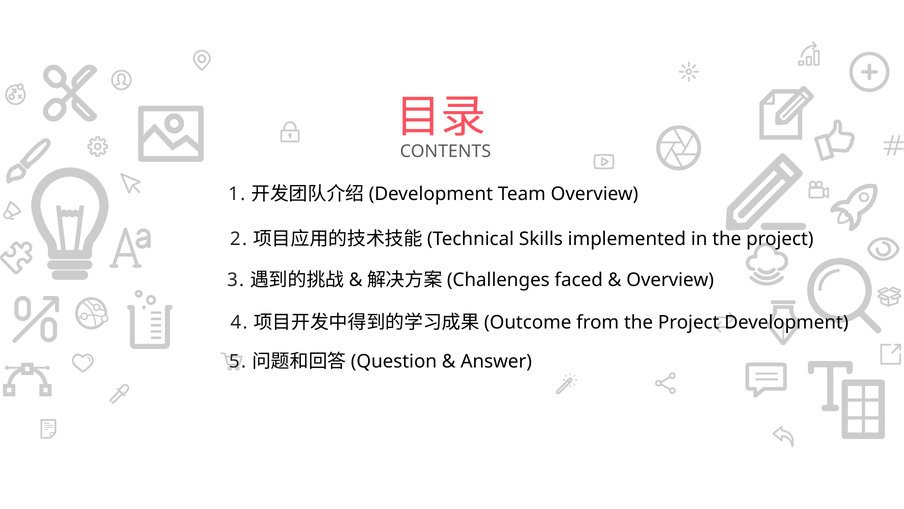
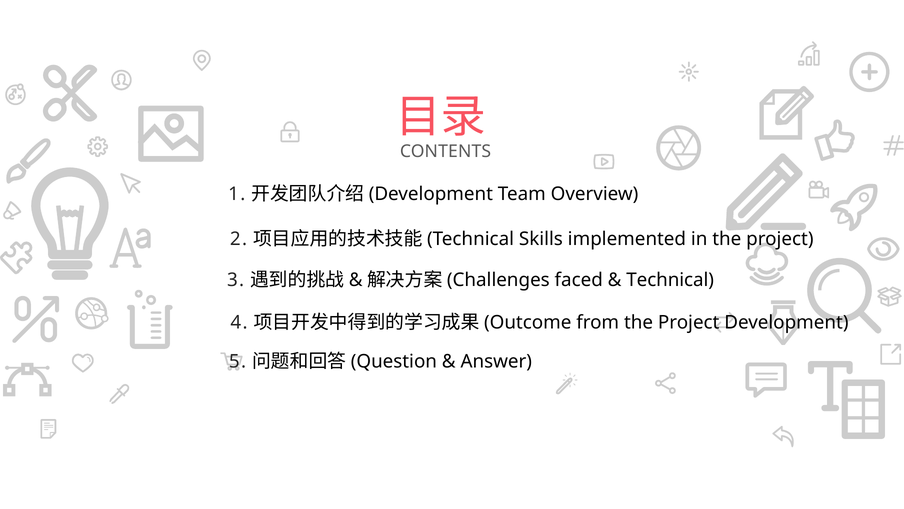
Overview at (670, 280): Overview -> Technical
